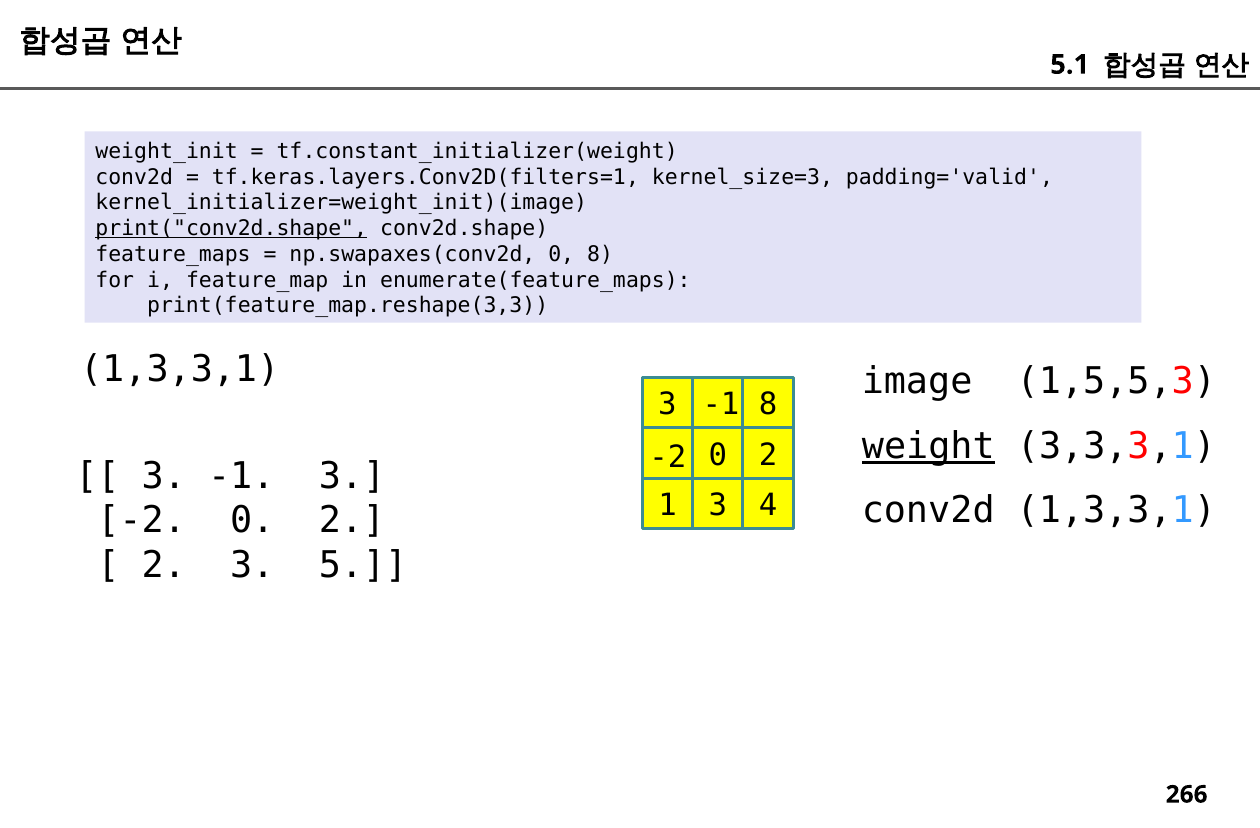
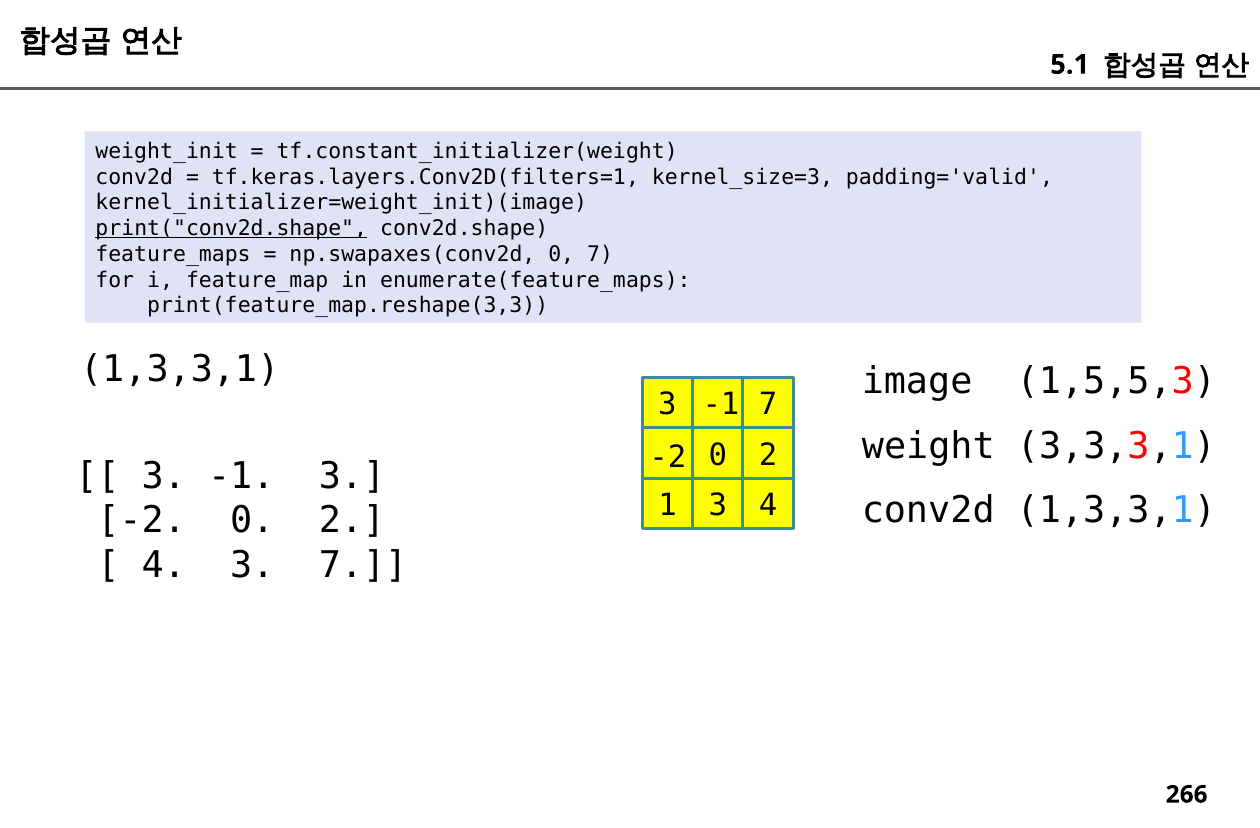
0 8: 8 -> 7
8 at (768, 405): 8 -> 7
weight underline: present -> none
2 at (164, 565): 2 -> 4
5 at (363, 565): 5 -> 7
